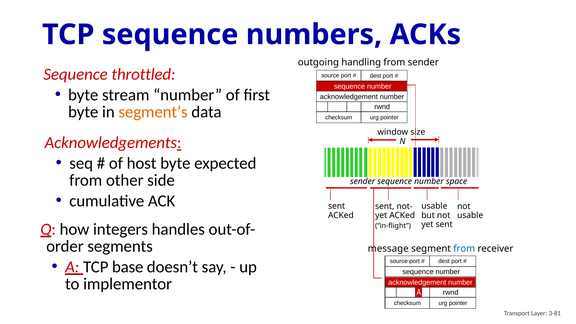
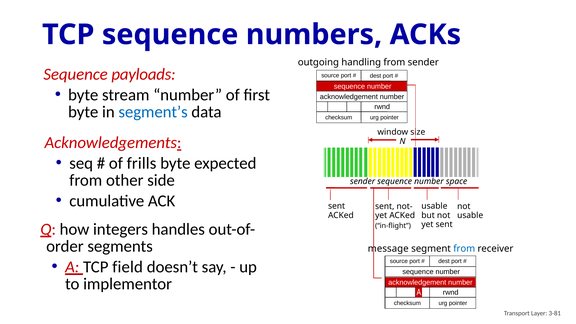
throttled: throttled -> payloads
segment’s colour: orange -> blue
host: host -> frills
base: base -> field
